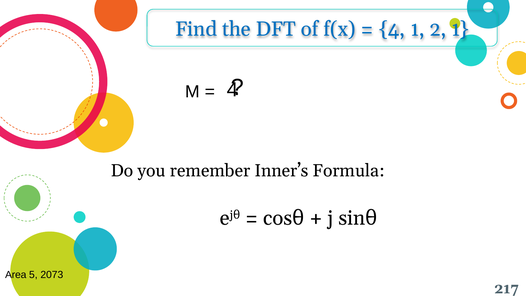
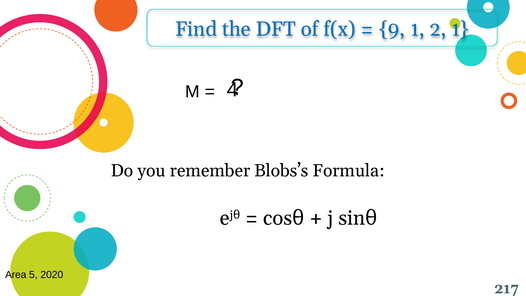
4 at (392, 29): 4 -> 9
Inner’s: Inner’s -> Blobs’s
2073: 2073 -> 2020
